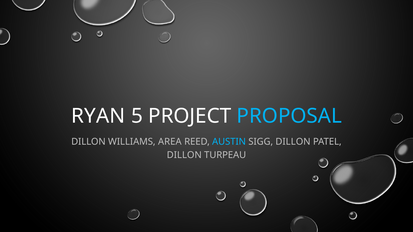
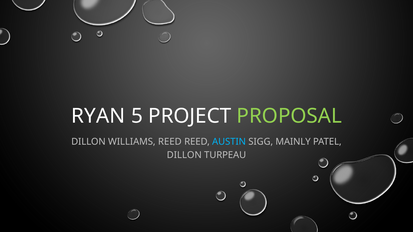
PROPOSAL colour: light blue -> light green
WILLIAMS AREA: AREA -> REED
SIGG DILLON: DILLON -> MAINLY
